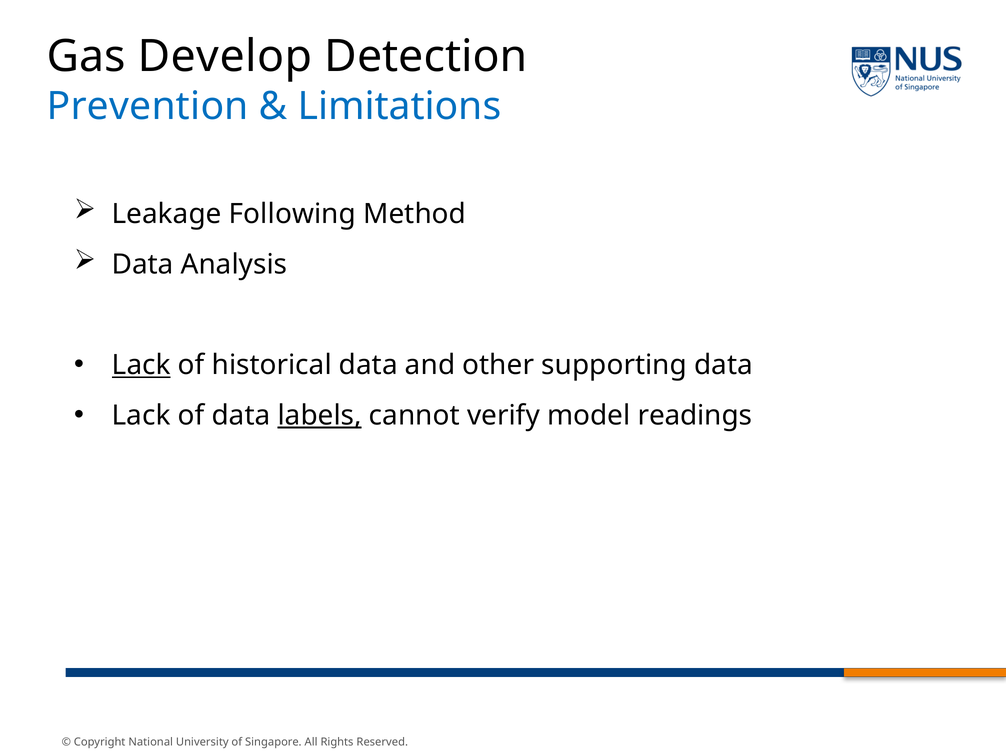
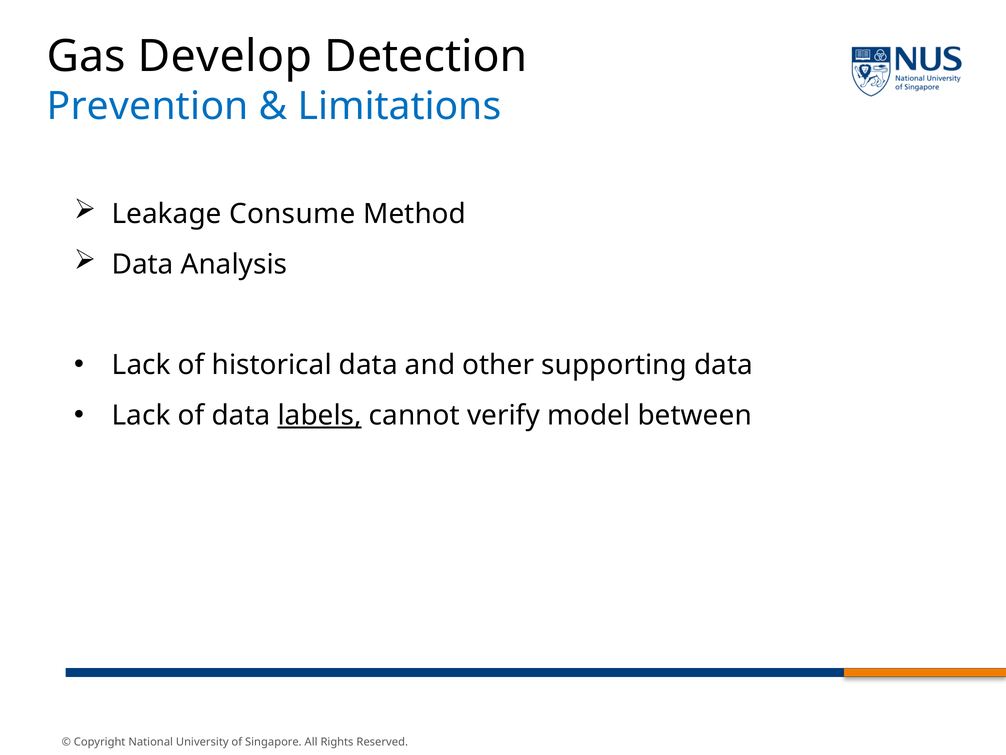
Following: Following -> Consume
Lack at (141, 365) underline: present -> none
readings: readings -> between
